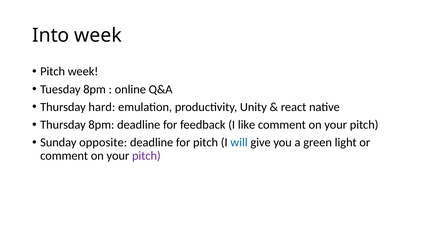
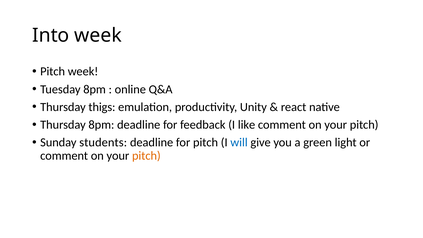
hard: hard -> thigs
opposite: opposite -> students
pitch at (146, 156) colour: purple -> orange
